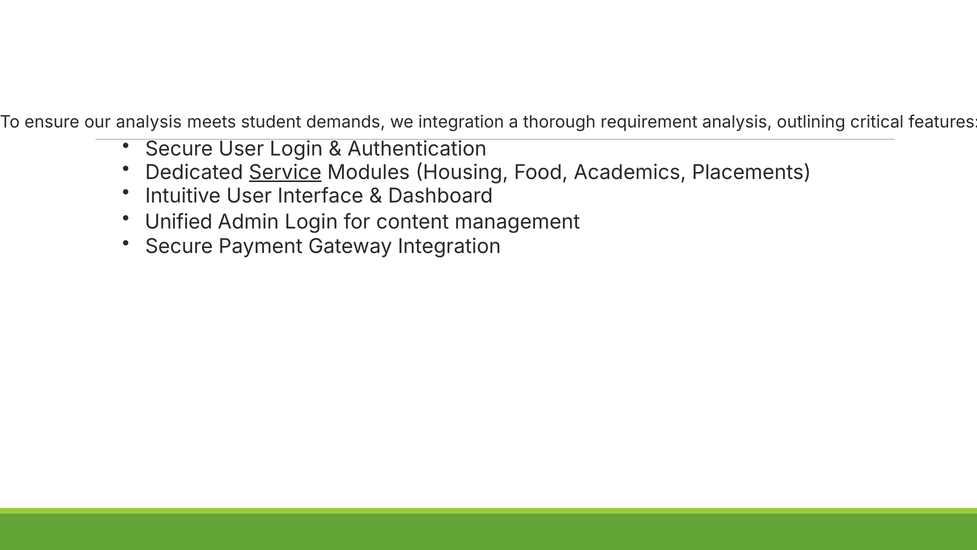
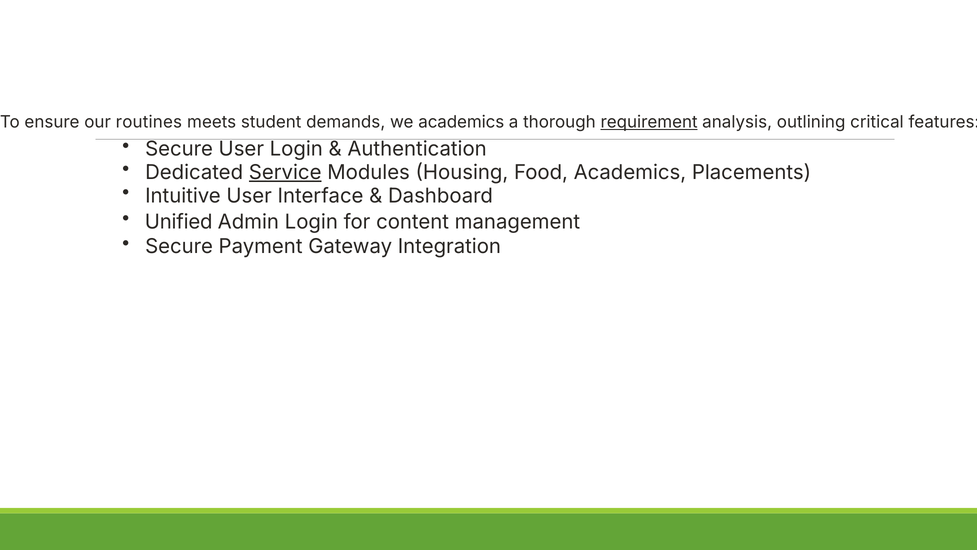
our analysis: analysis -> routines
we integration: integration -> academics
requirement underline: none -> present
